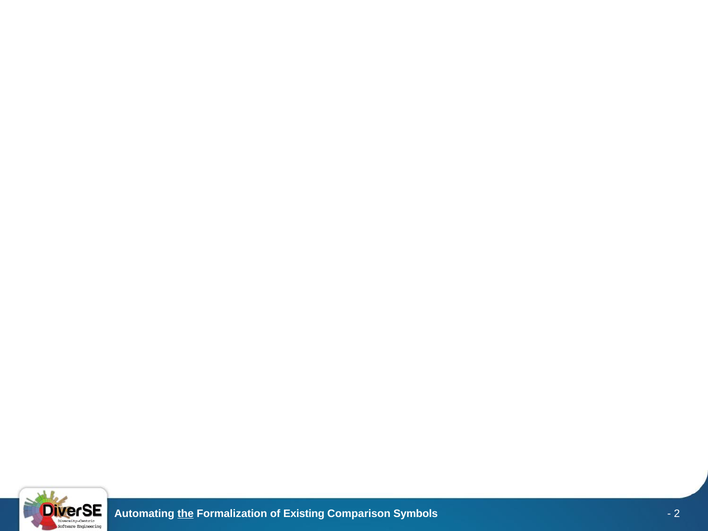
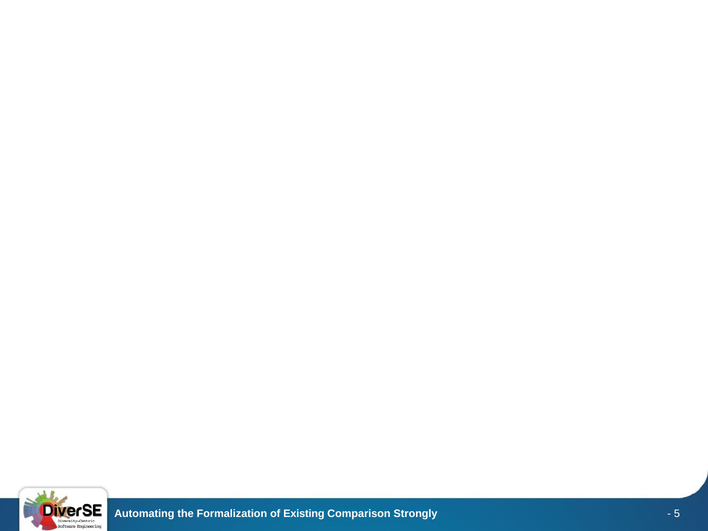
the underline: present -> none
Symbols: Symbols -> Strongly
2: 2 -> 5
